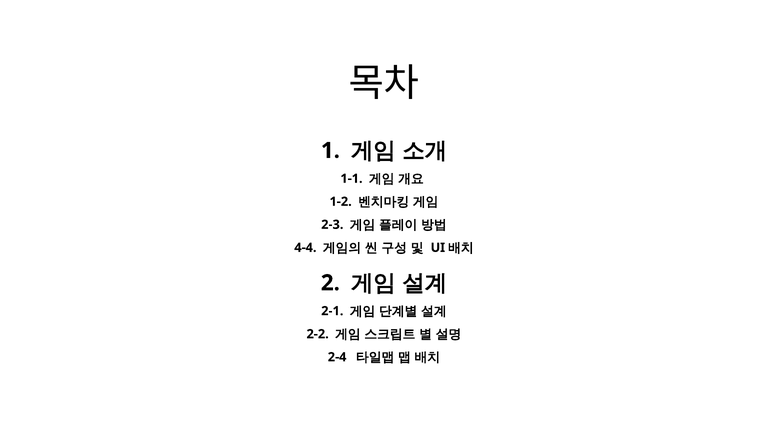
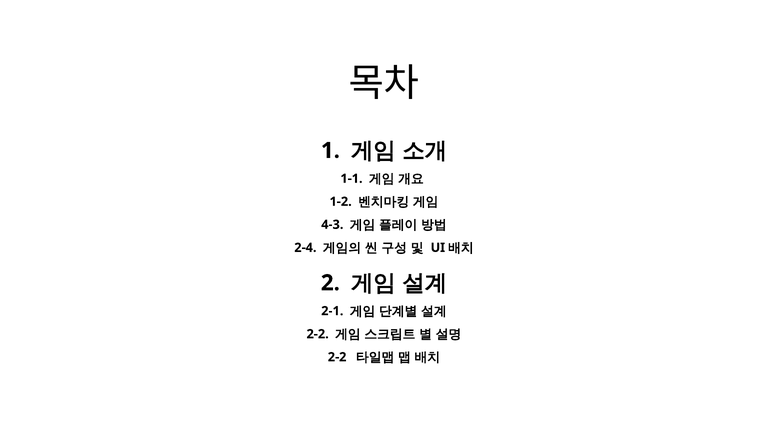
2-3: 2-3 -> 4-3
4-4: 4-4 -> 2-4
2-4 at (337, 357): 2-4 -> 2-2
